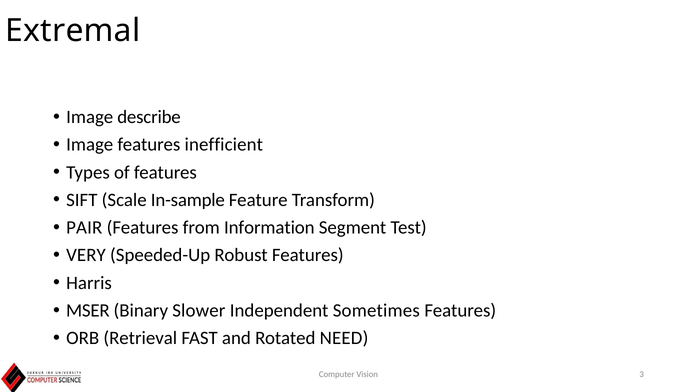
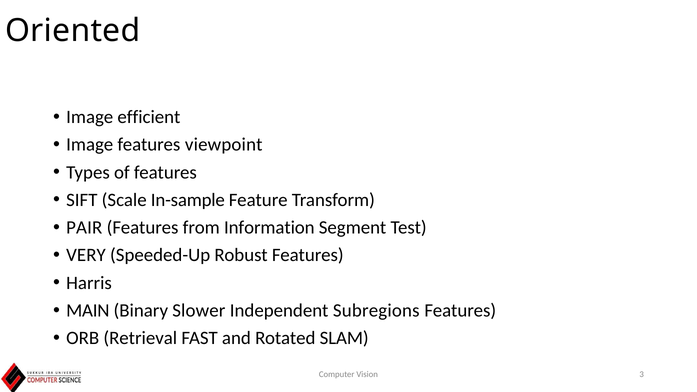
Extremal: Extremal -> Oriented
describe: describe -> efficient
inefficient: inefficient -> viewpoint
MSER: MSER -> MAIN
Sometimes: Sometimes -> Subregions
NEED: NEED -> SLAM
